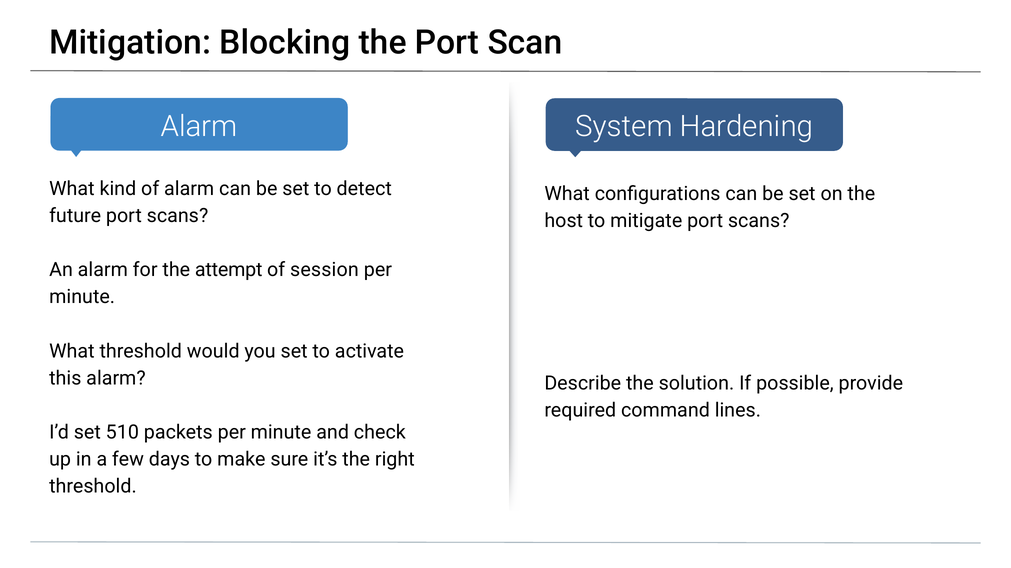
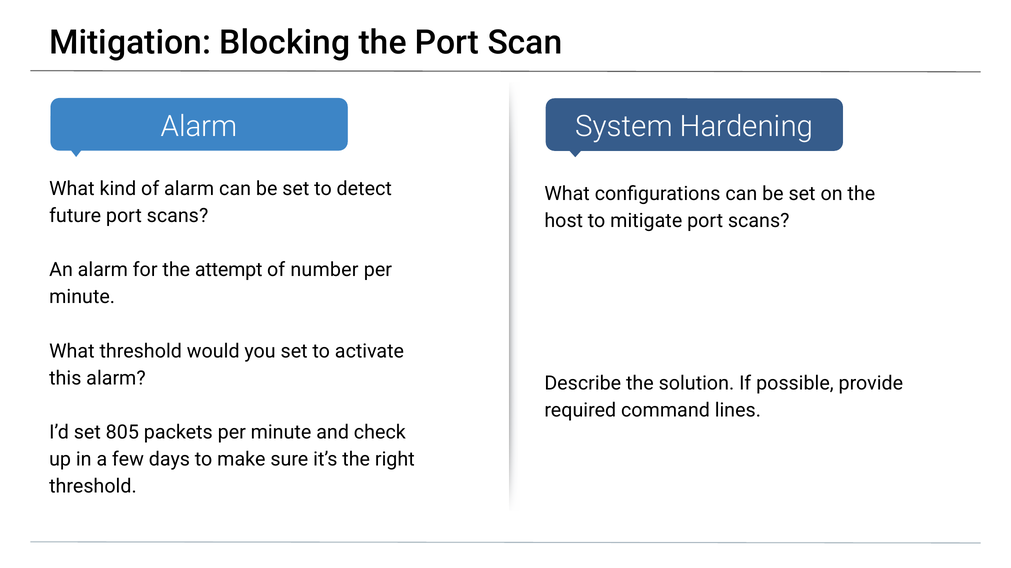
session: session -> number
510: 510 -> 805
